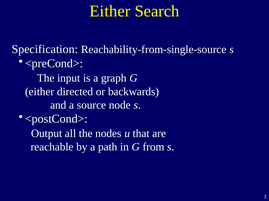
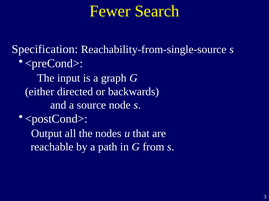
Either at (110, 11): Either -> Fewer
